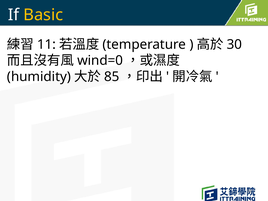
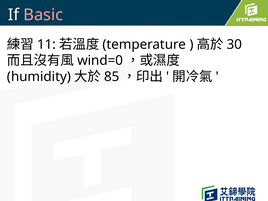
Basic colour: yellow -> pink
